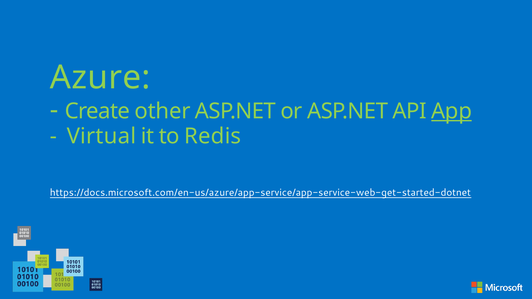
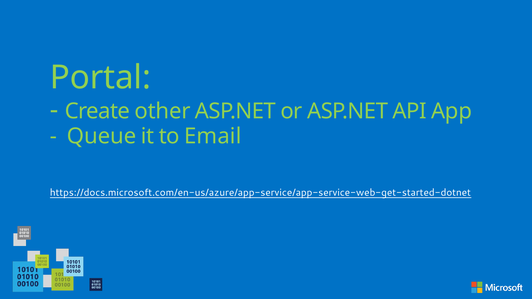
Azure: Azure -> Portal
App underline: present -> none
Virtual: Virtual -> Queue
Redis: Redis -> Email
